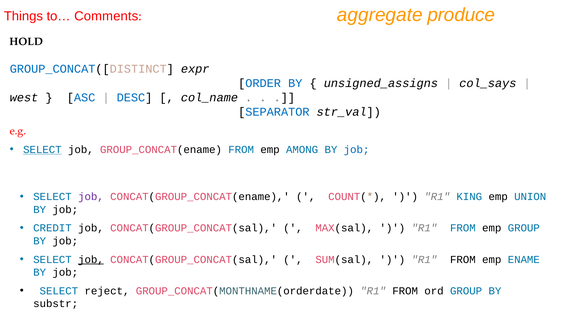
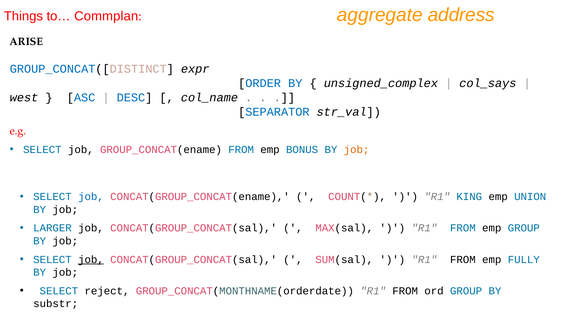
produce: produce -> address
Comments: Comments -> Commplan
HOLD: HOLD -> ARISE
unsigned_assigns: unsigned_assigns -> unsigned_complex
SELECT at (42, 149) underline: present -> none
AMONG: AMONG -> BONUS
job at (357, 149) colour: blue -> orange
job at (91, 196) colour: purple -> blue
CREDIT: CREDIT -> LARGER
ENAME: ENAME -> FULLY
